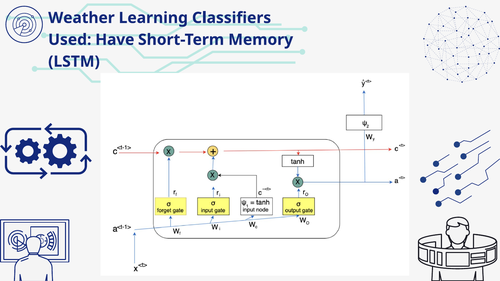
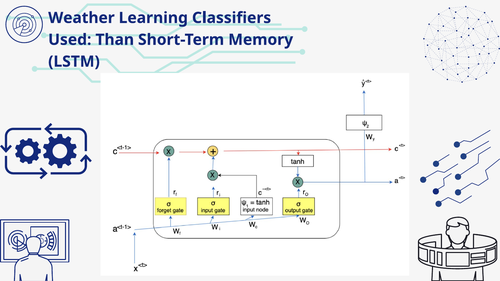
Have: Have -> Than
